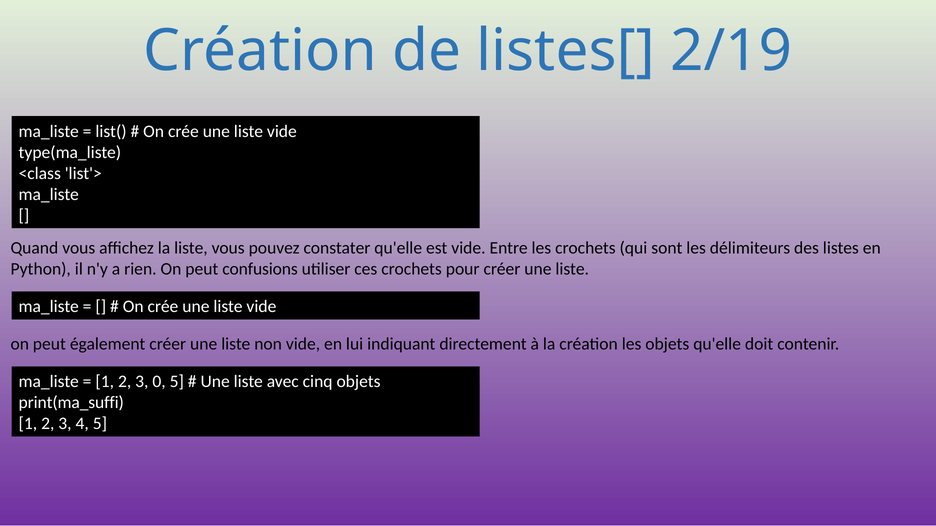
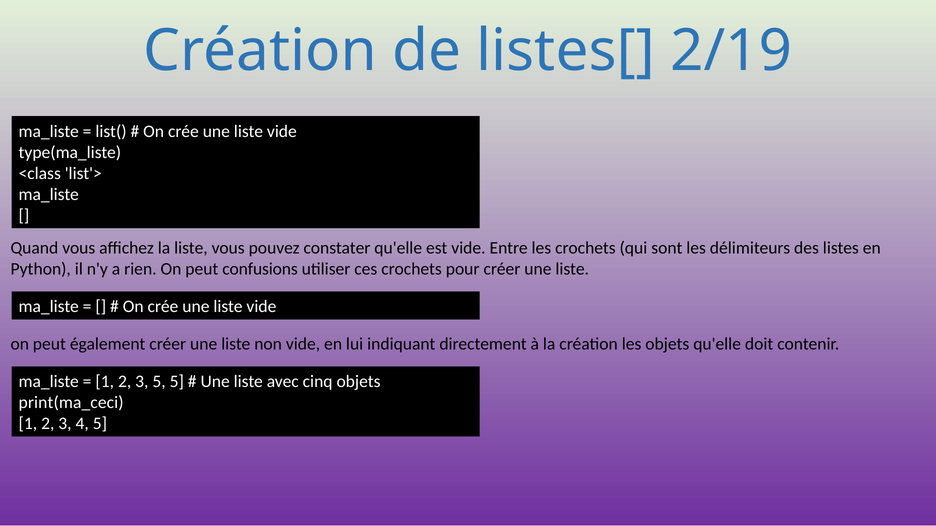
3 0: 0 -> 5
print(ma_suffi: print(ma_suffi -> print(ma_ceci
